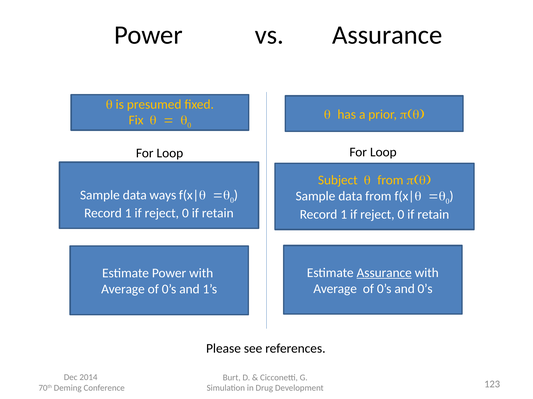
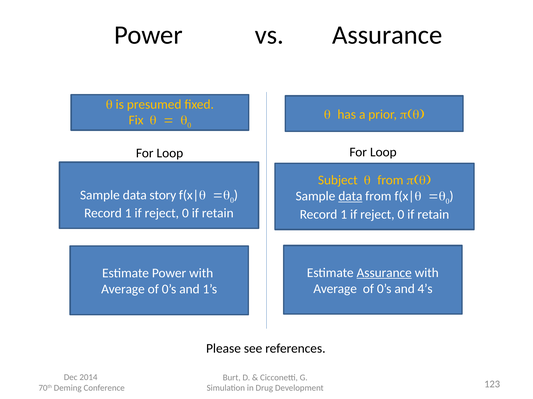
ways: ways -> story
data at (350, 197) underline: none -> present
and 0’s: 0’s -> 4’s
